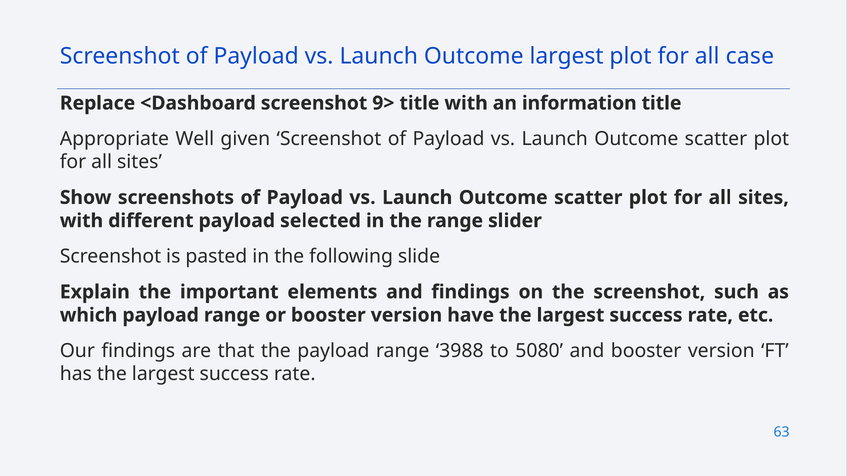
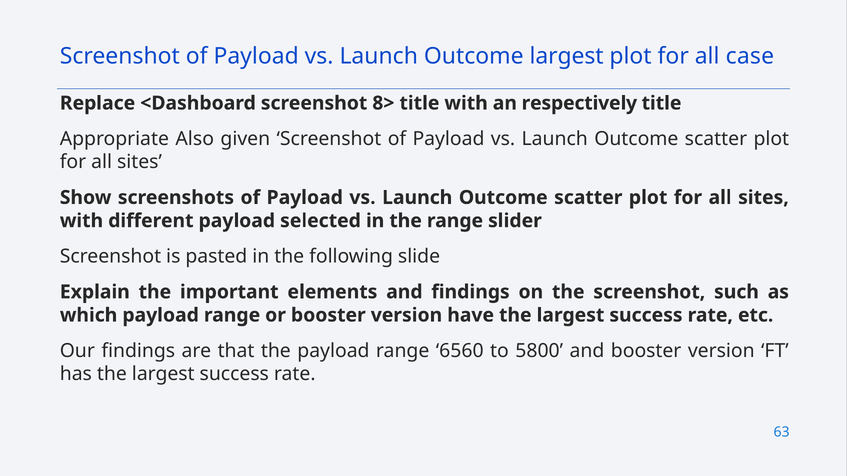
9>: 9> -> 8>
information: information -> respectively
Well: Well -> Also
3988: 3988 -> 6560
5080: 5080 -> 5800
